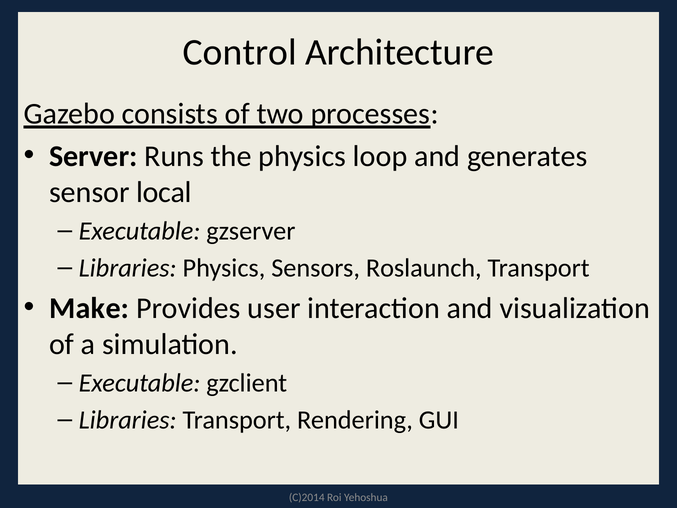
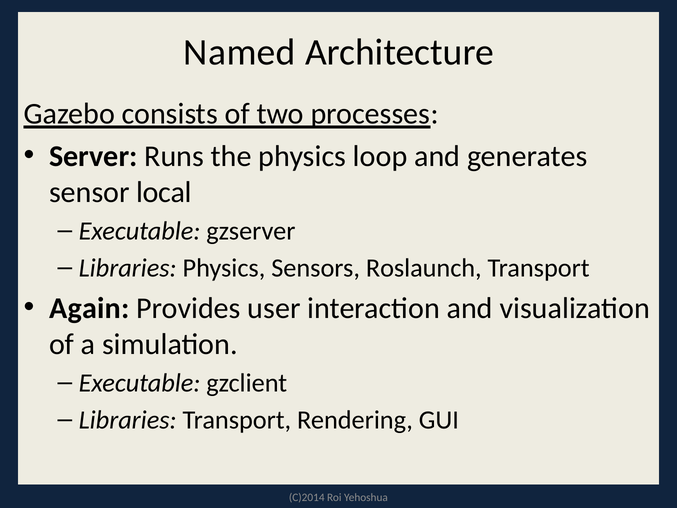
Control: Control -> Named
Make: Make -> Again
